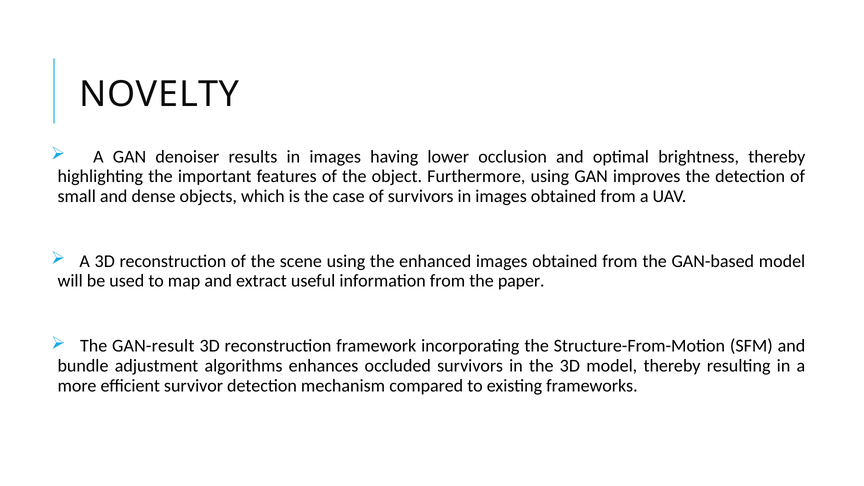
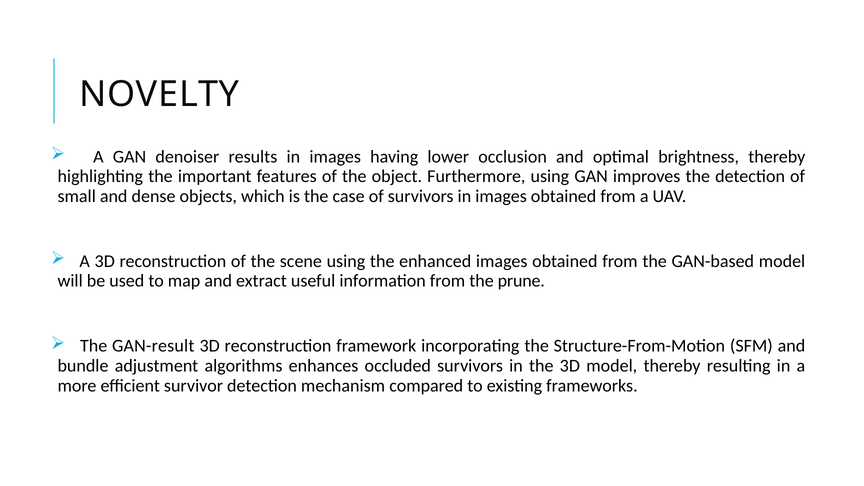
paper: paper -> prune
